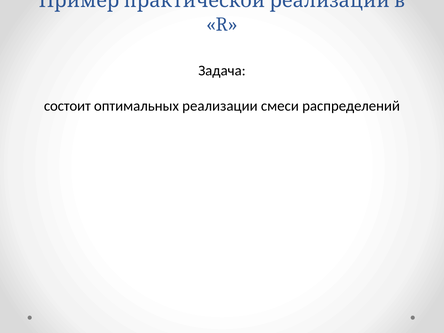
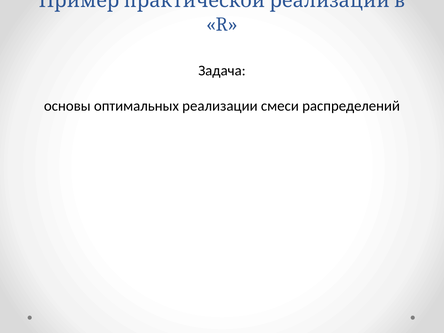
состоит: состоит -> основы
